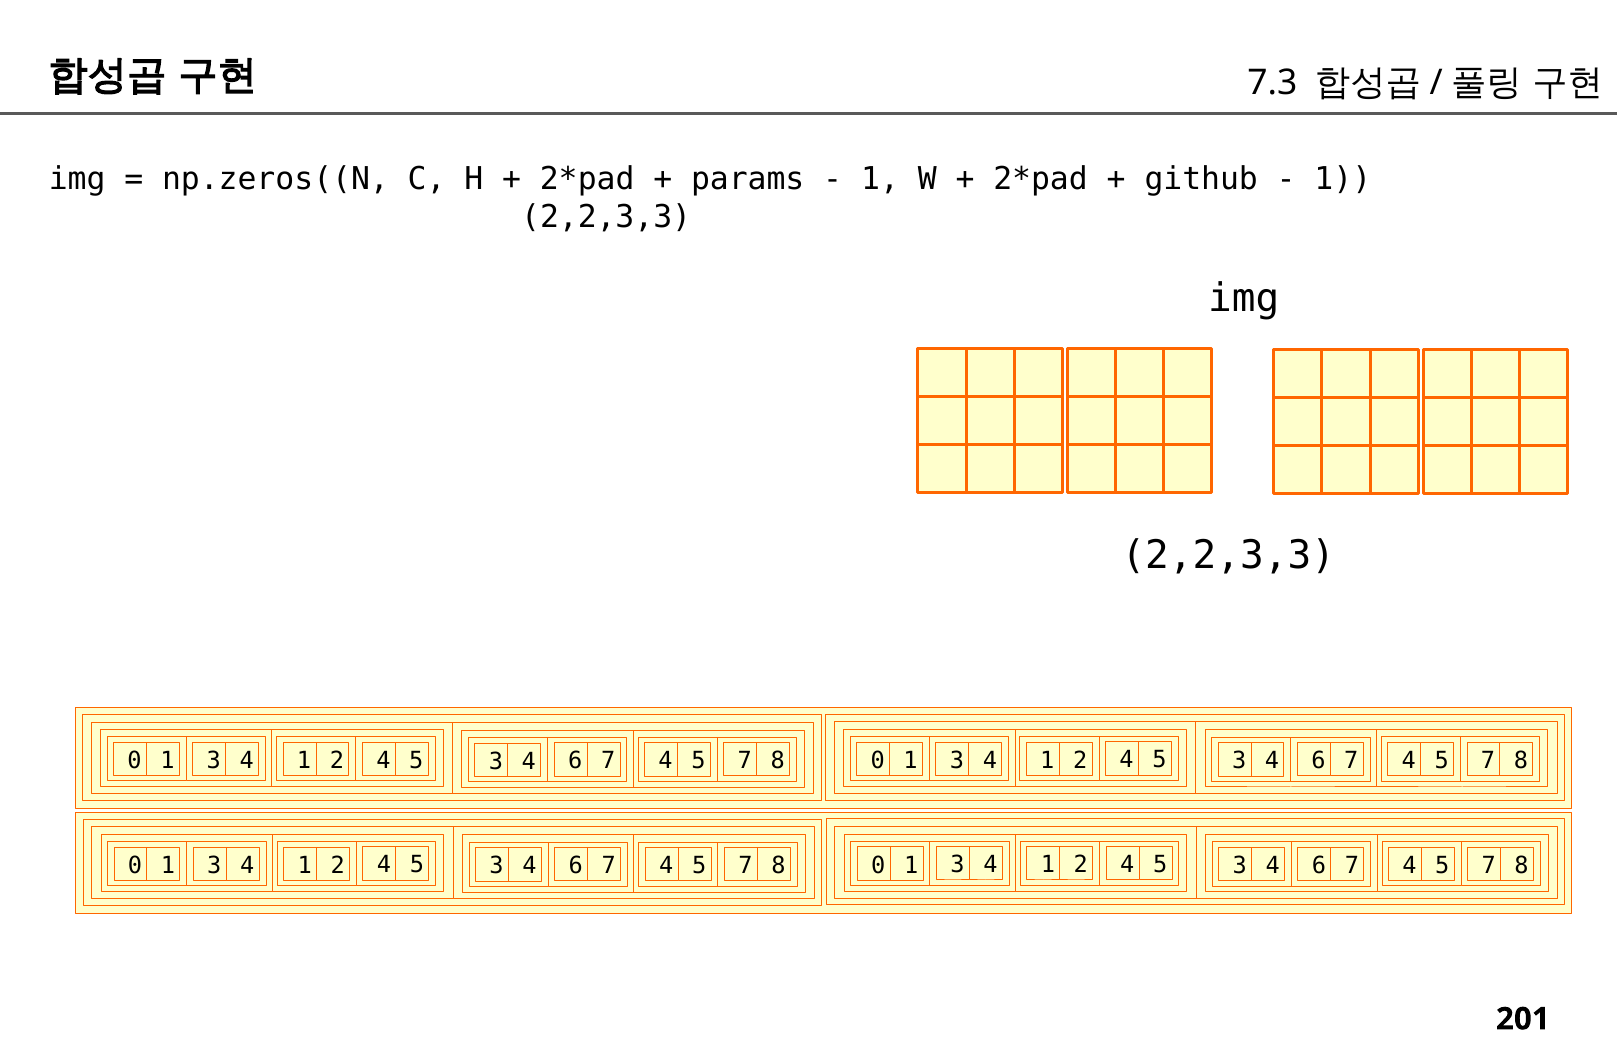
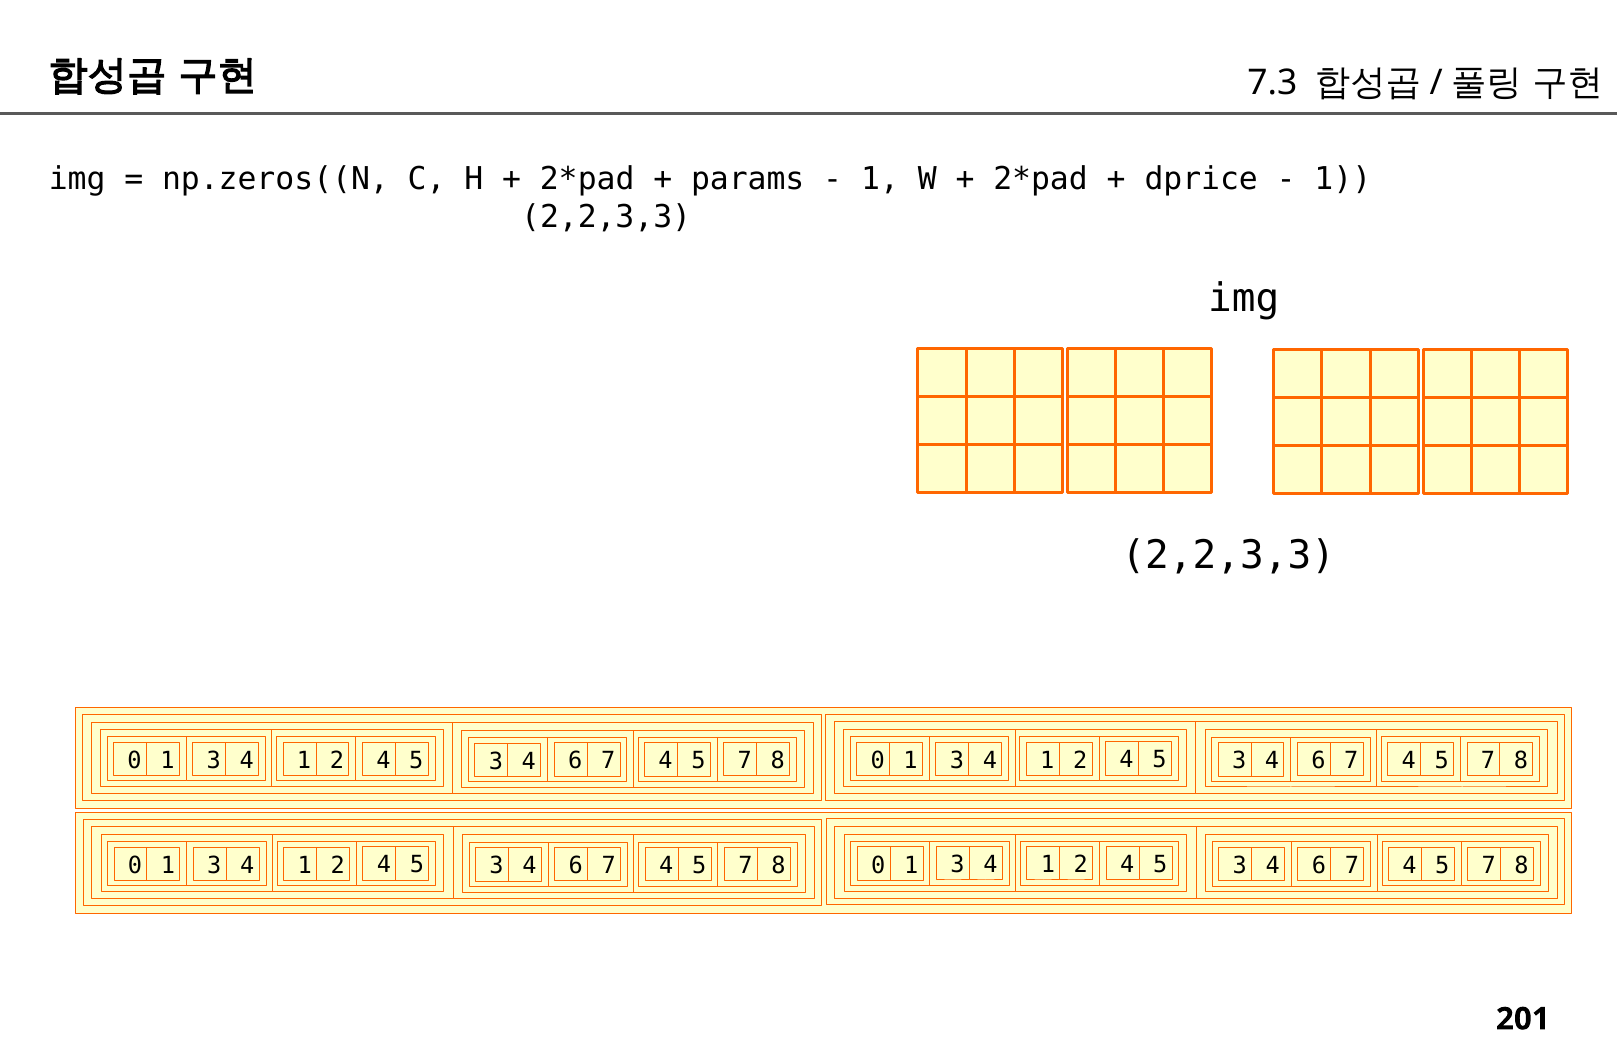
github: github -> dprice
